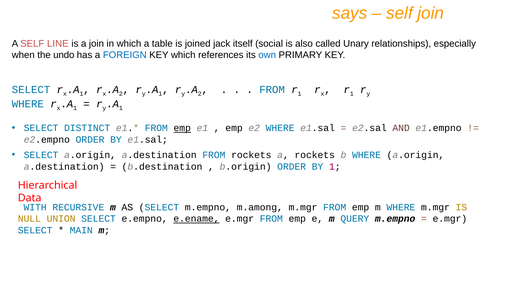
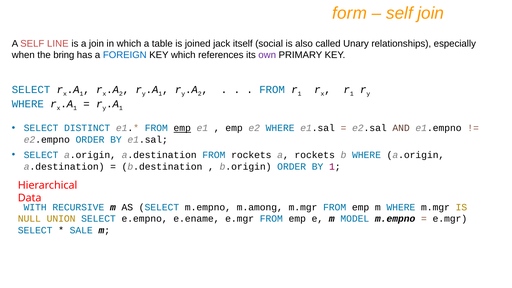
says: says -> form
undo: undo -> bring
own colour: blue -> purple
e.ename underline: present -> none
QUERY: QUERY -> MODEL
MAIN: MAIN -> SALE
